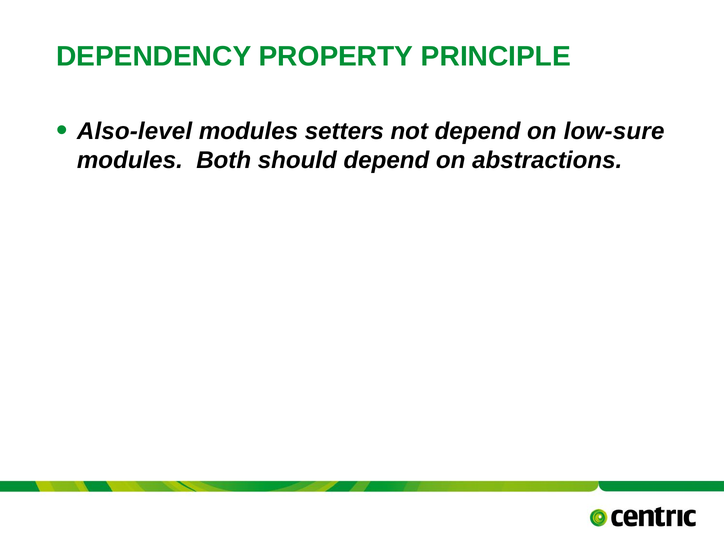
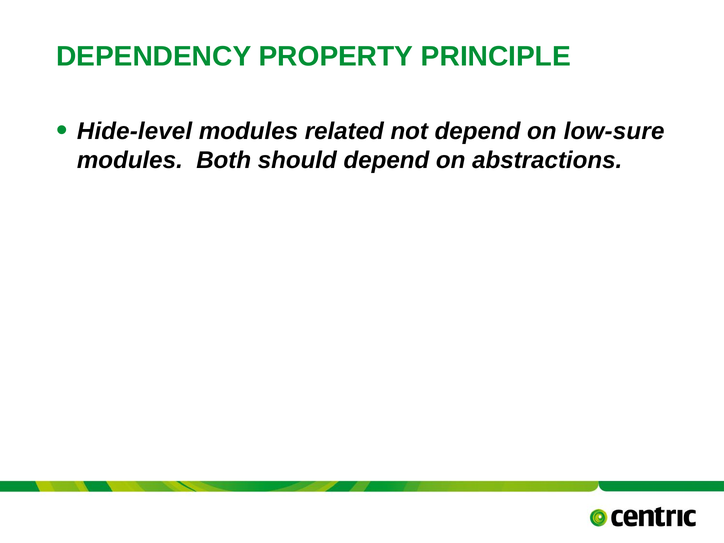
Also-level: Also-level -> Hide-level
setters: setters -> related
